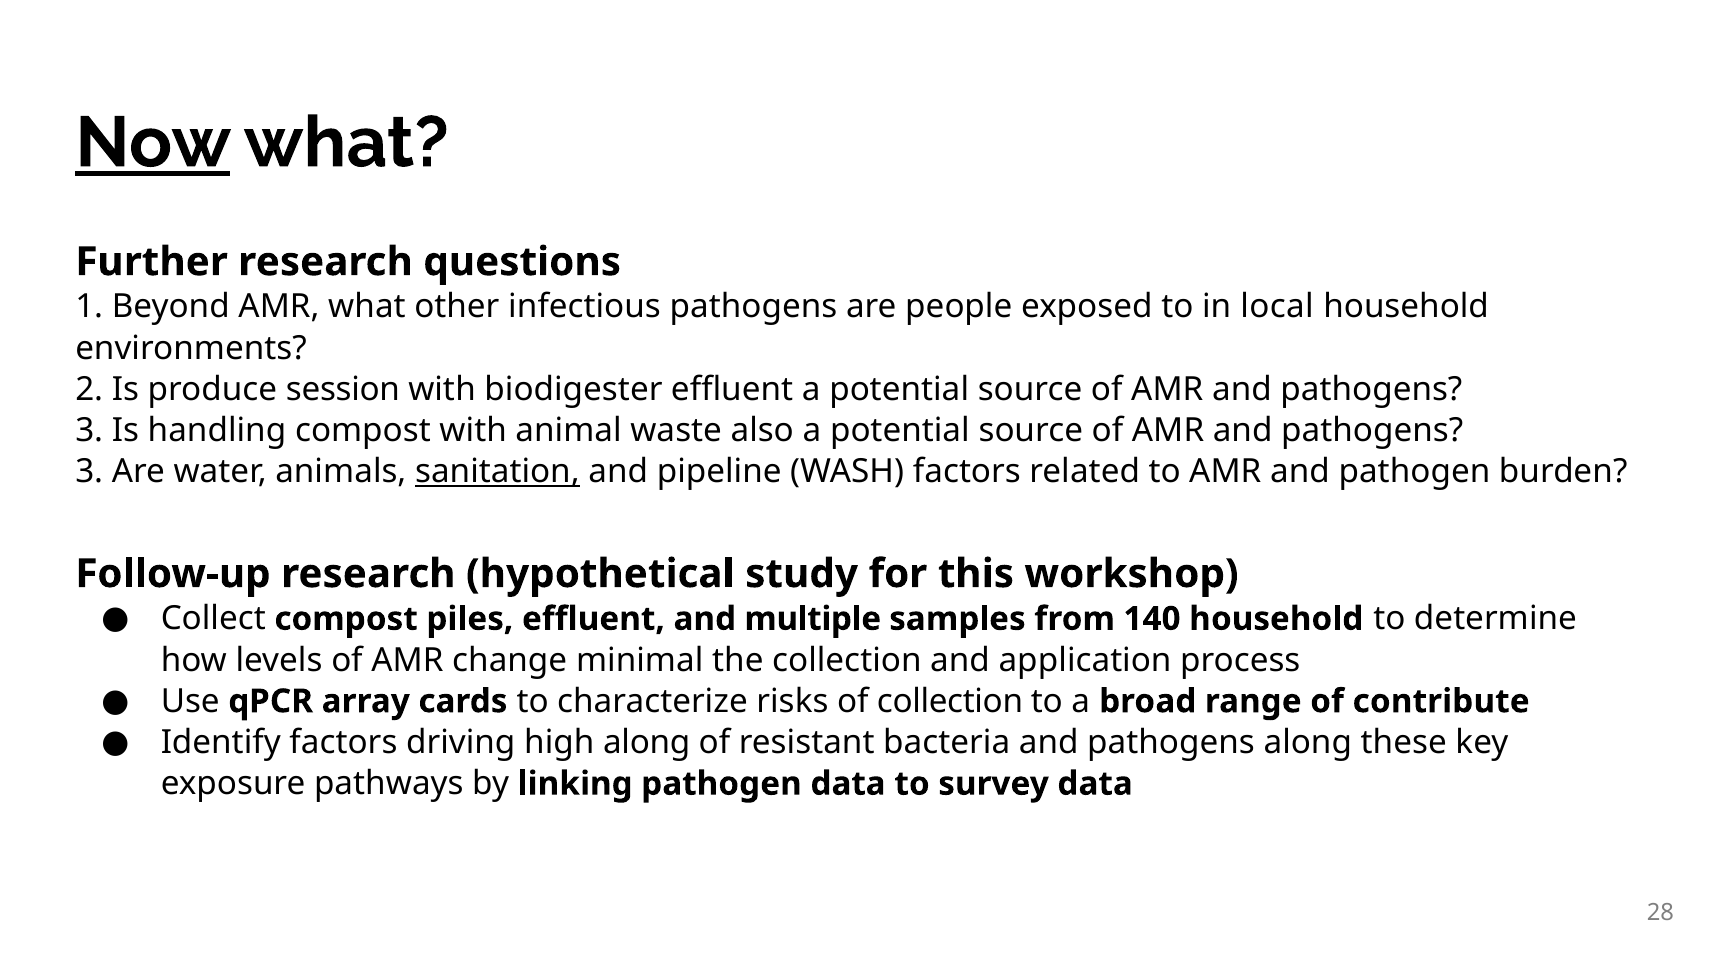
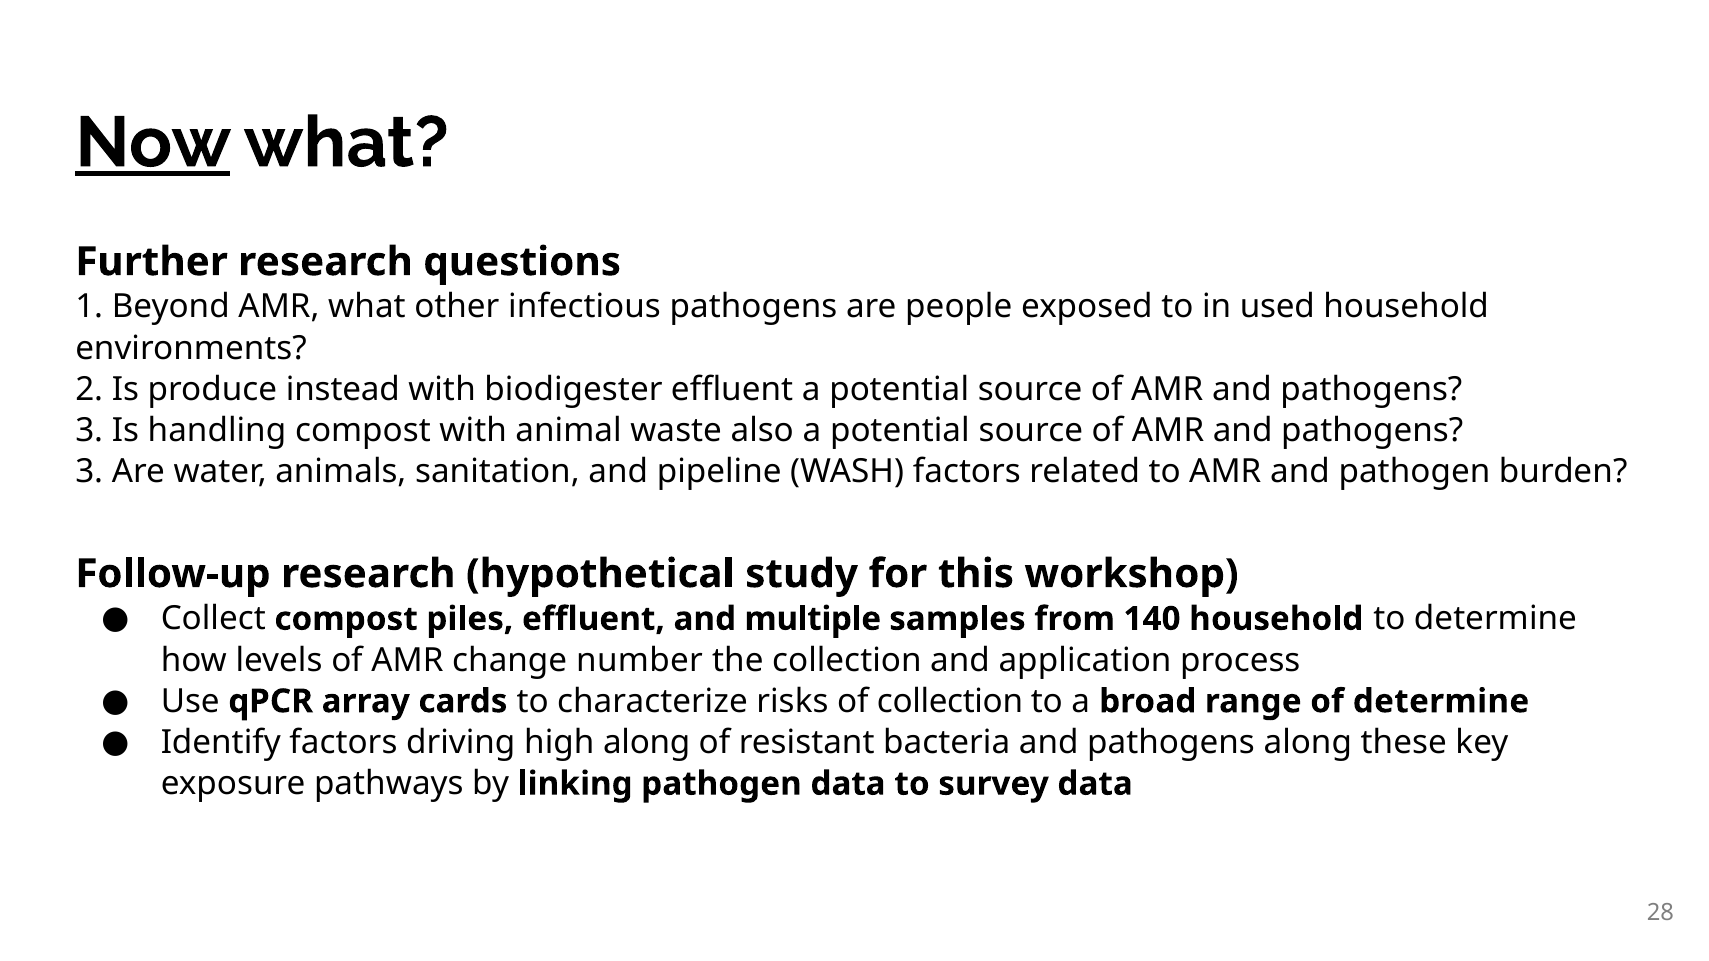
local: local -> used
session: session -> instead
sanitation underline: present -> none
minimal: minimal -> number
of contribute: contribute -> determine
